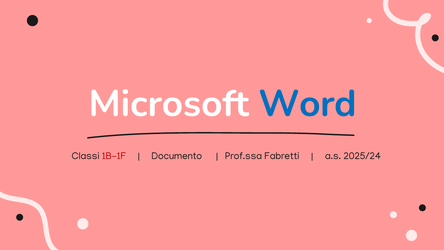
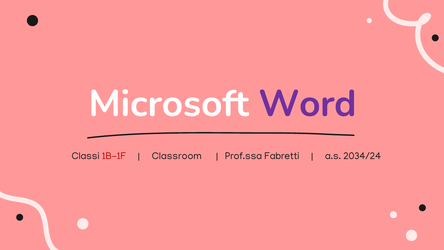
Word colour: blue -> purple
Documento: Documento -> Classroom
2025/24: 2025/24 -> 2034/24
